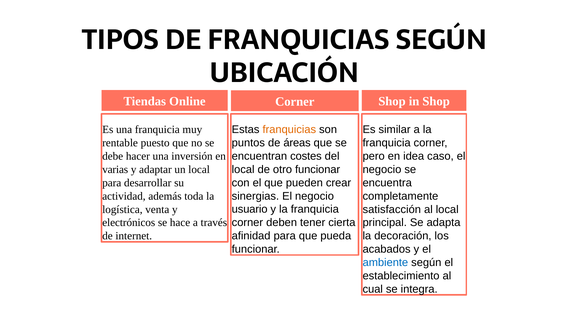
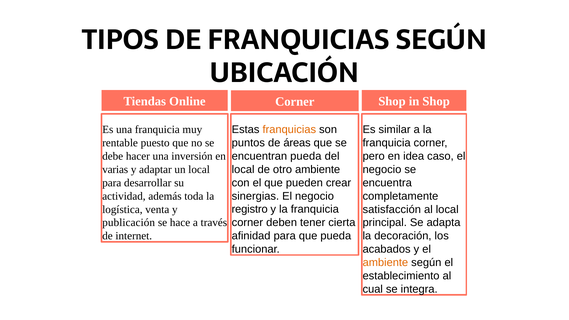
encuentran costes: costes -> pueda
otro funcionar: funcionar -> ambiente
usuario: usuario -> registro
electrónicos: electrónicos -> publicación
ambiente at (385, 263) colour: blue -> orange
